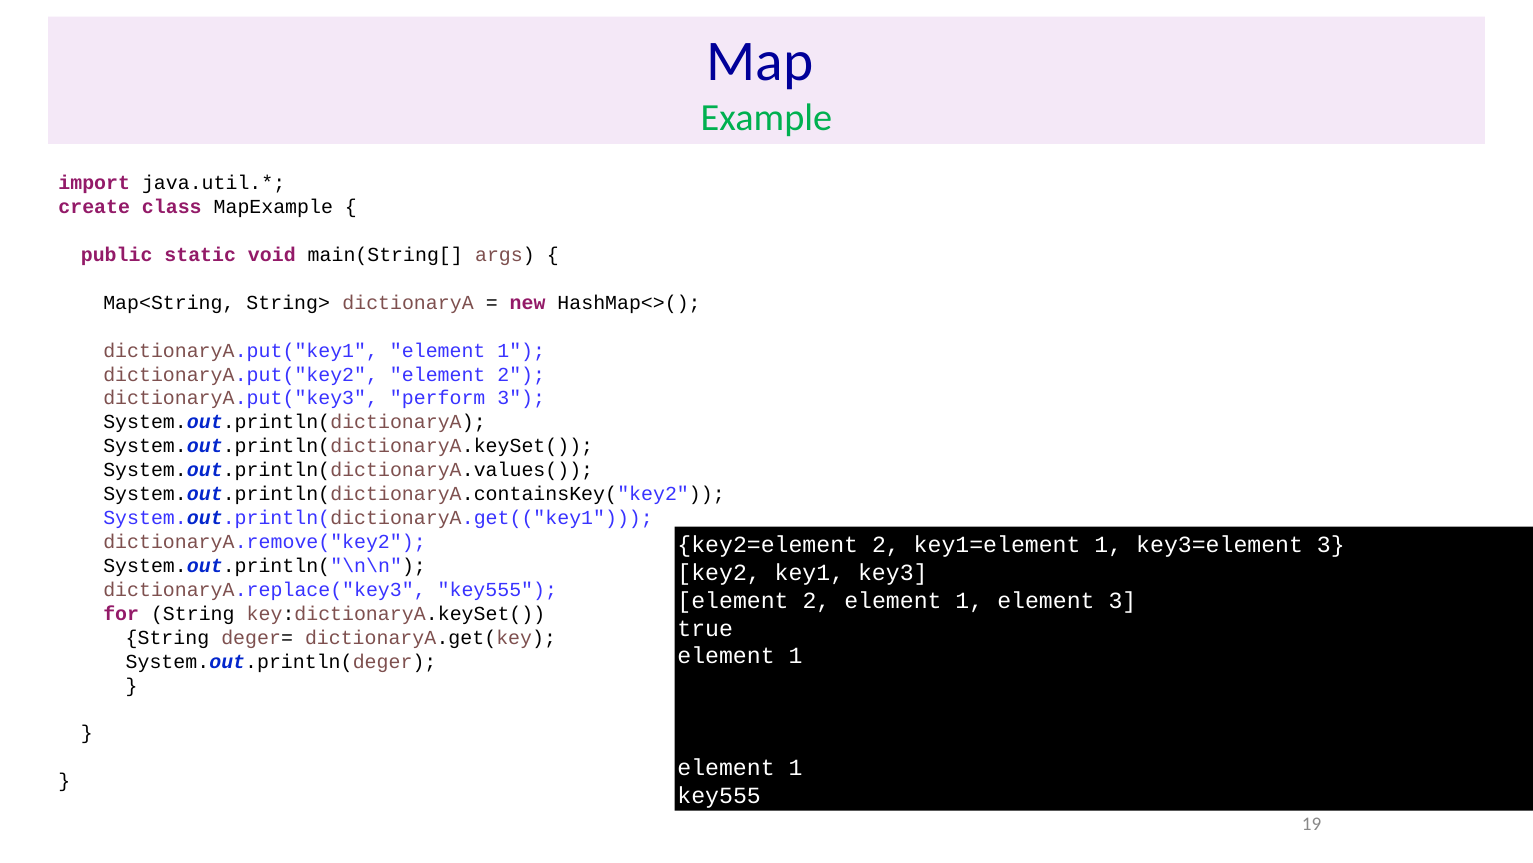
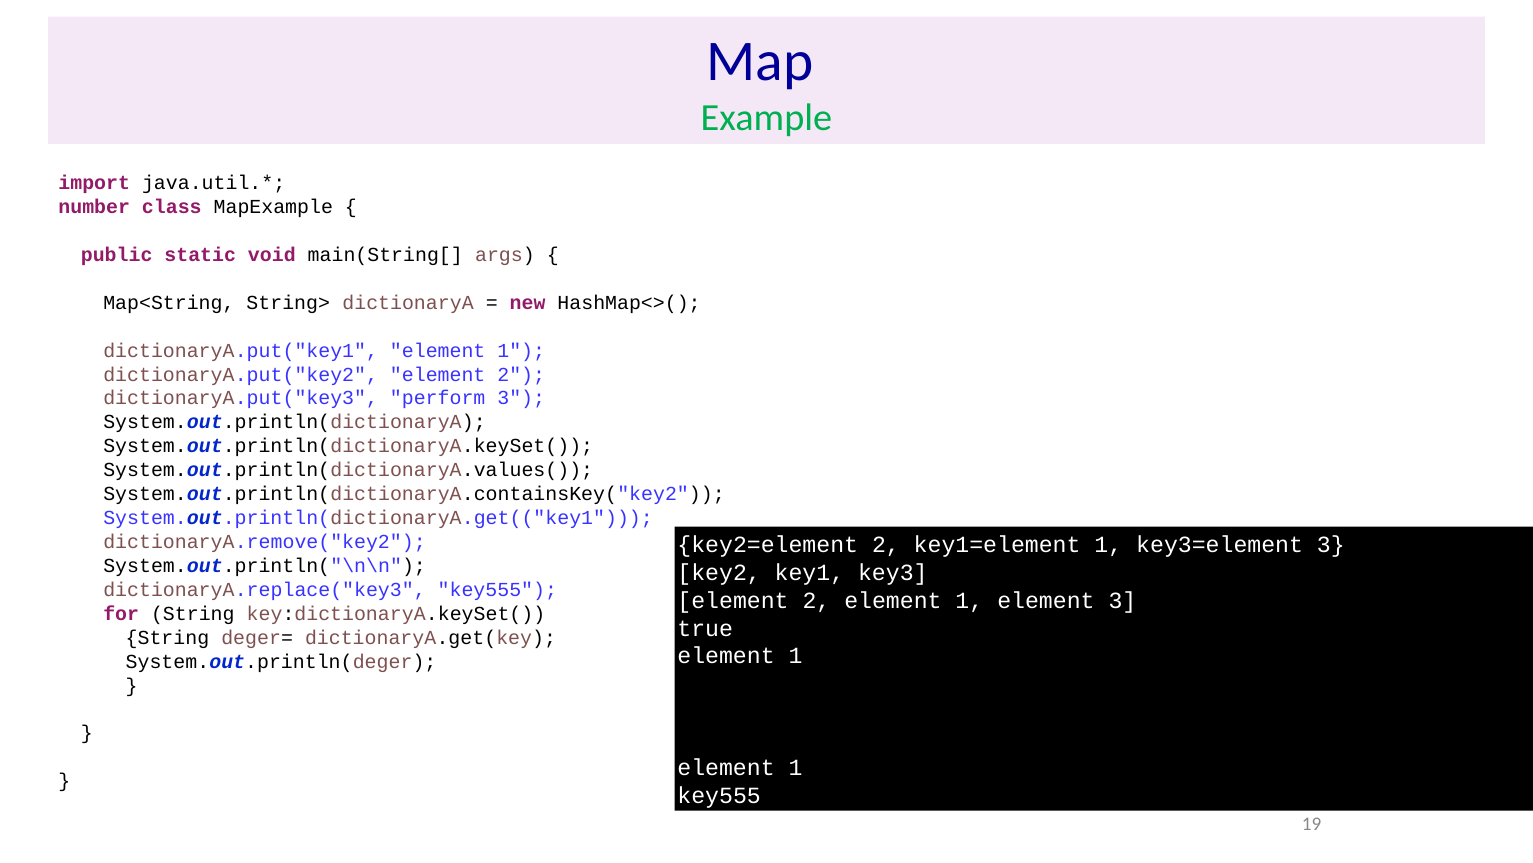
create: create -> number
